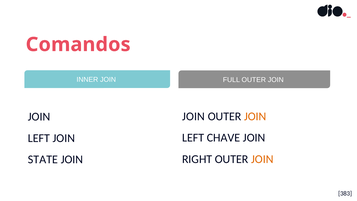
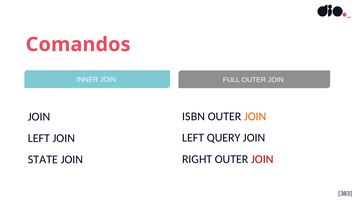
JOIN at (194, 116): JOIN -> ISBN
CHAVE: CHAVE -> QUERY
JOIN at (262, 159) colour: orange -> red
